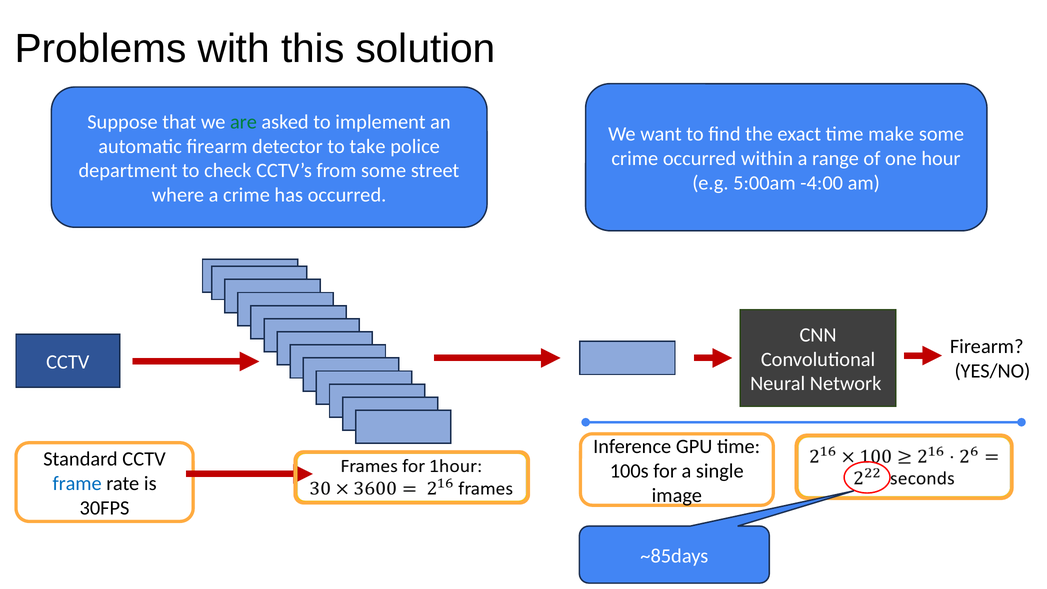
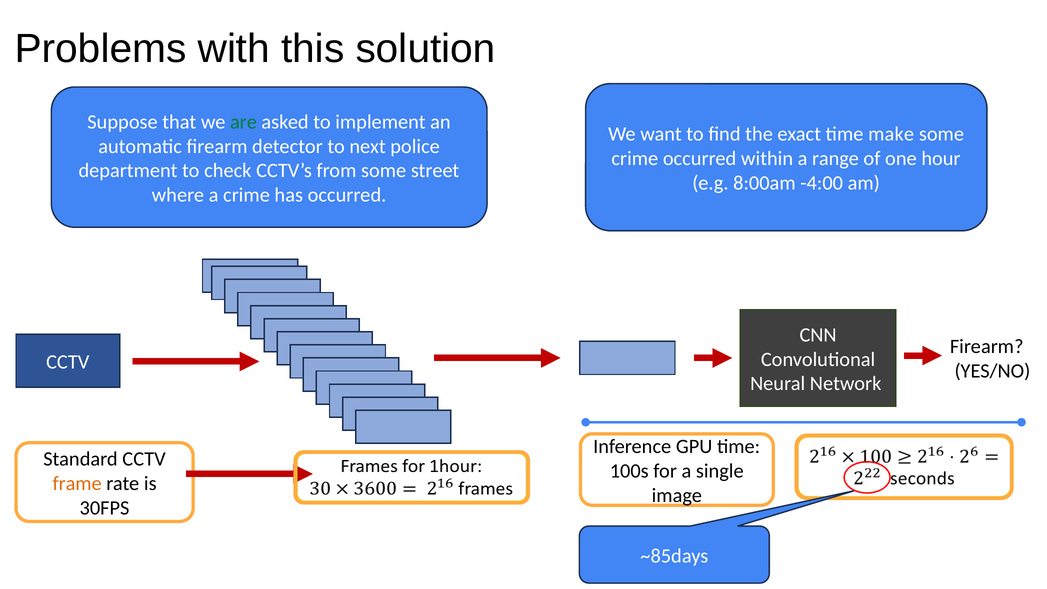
take: take -> next
5:00am: 5:00am -> 8:00am
frame colour: blue -> orange
